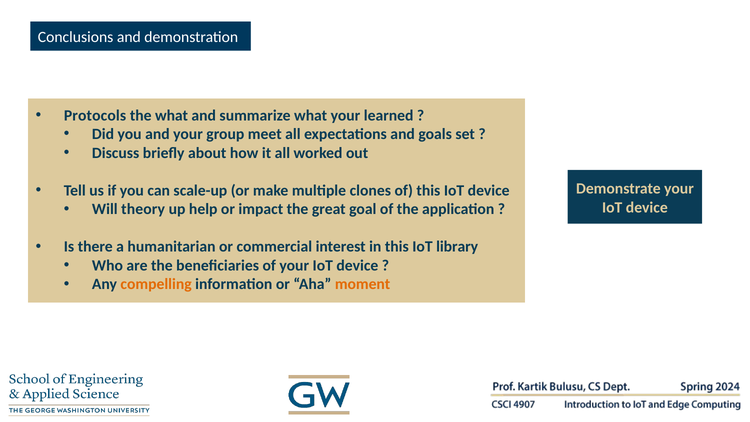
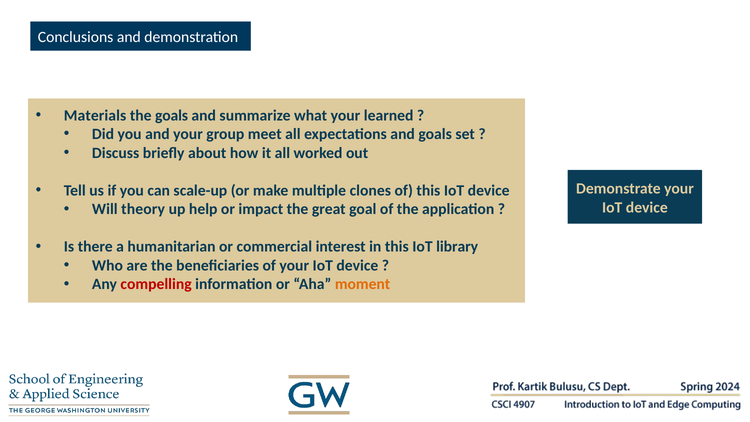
Protocols: Protocols -> Materials
the what: what -> goals
compelling colour: orange -> red
